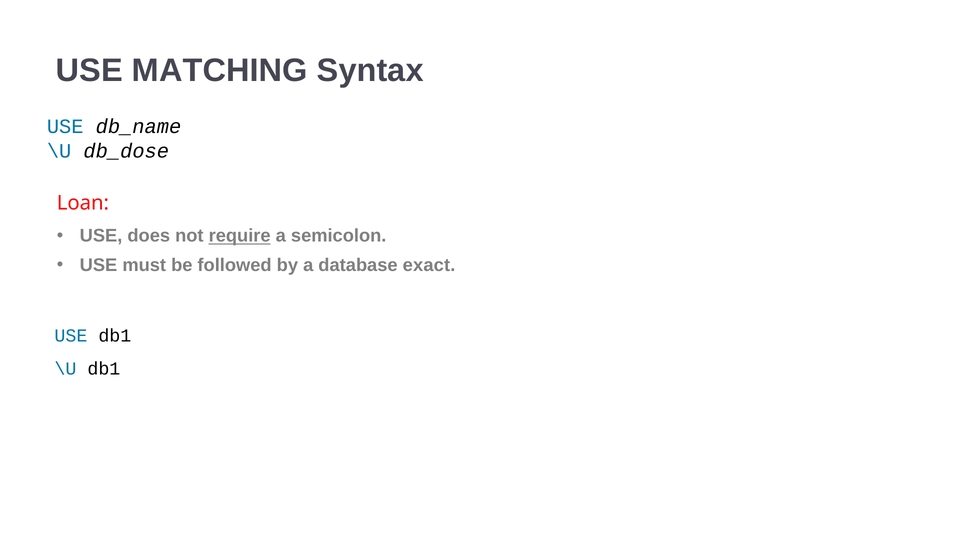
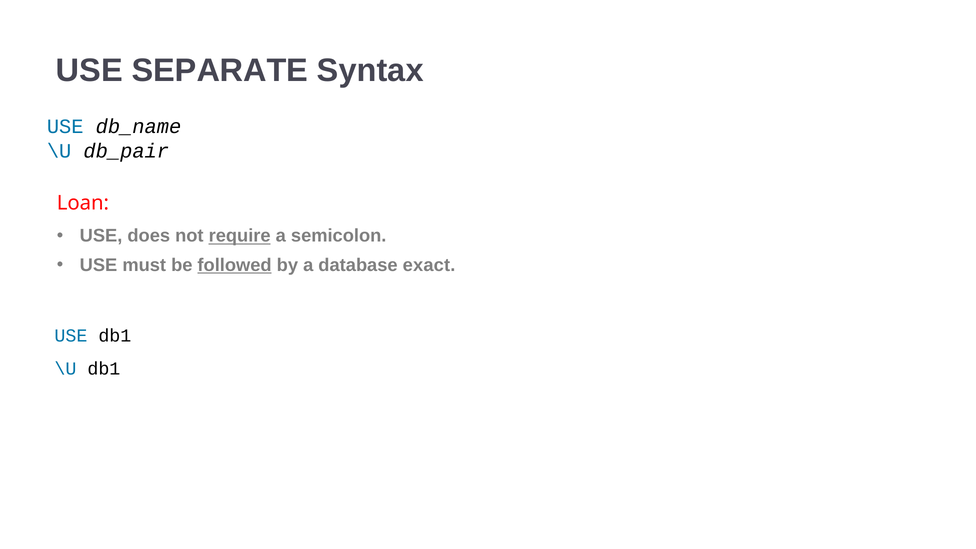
MATCHING: MATCHING -> SEPARATE
db_dose: db_dose -> db_pair
followed underline: none -> present
